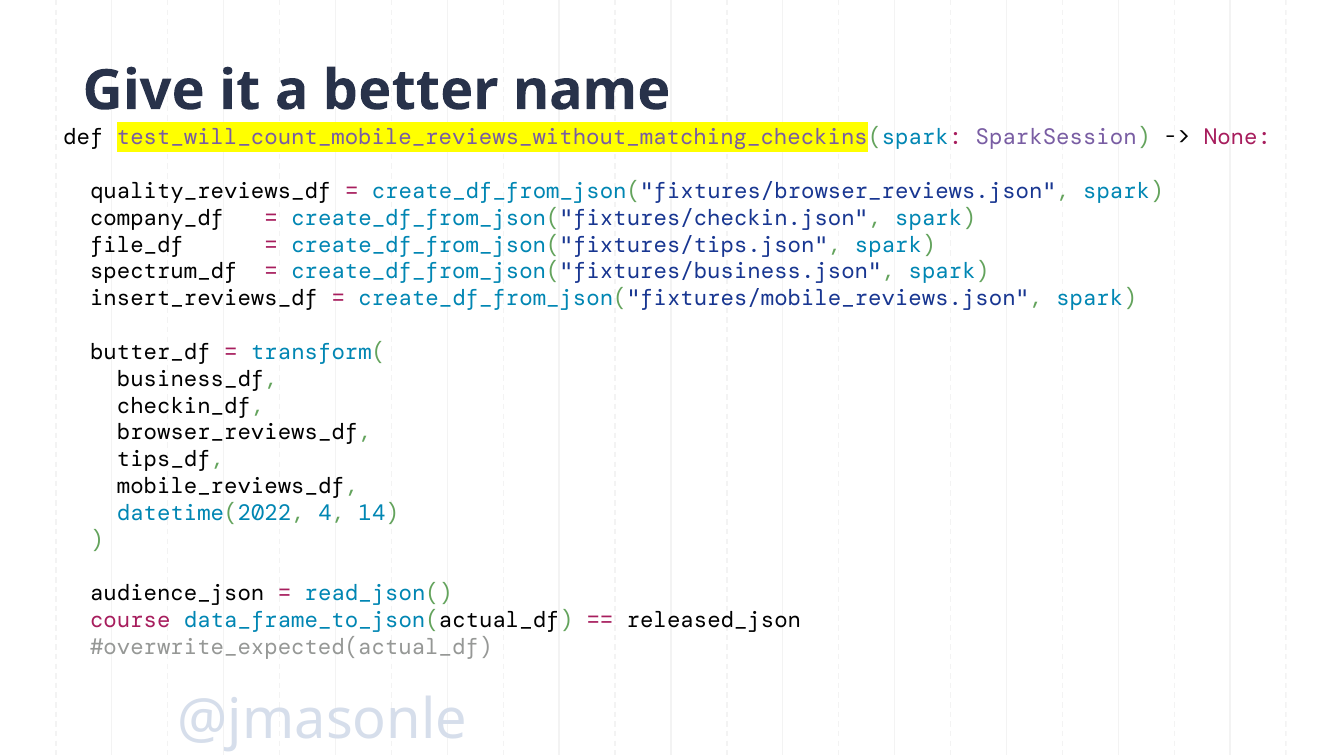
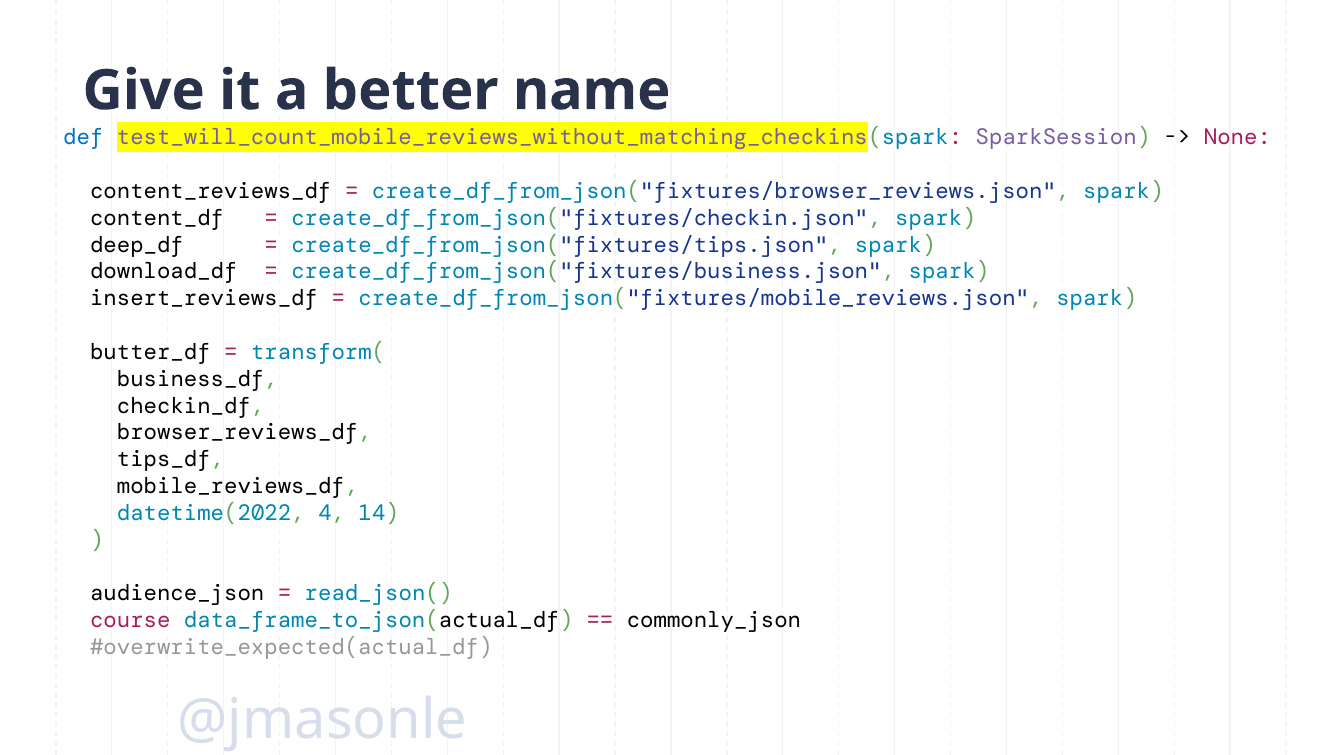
def colour: black -> blue
quality_reviews_df: quality_reviews_df -> content_reviews_df
company_df: company_df -> content_df
file_df: file_df -> deep_df
spectrum_df: spectrum_df -> download_df
released_json: released_json -> commonly_json
